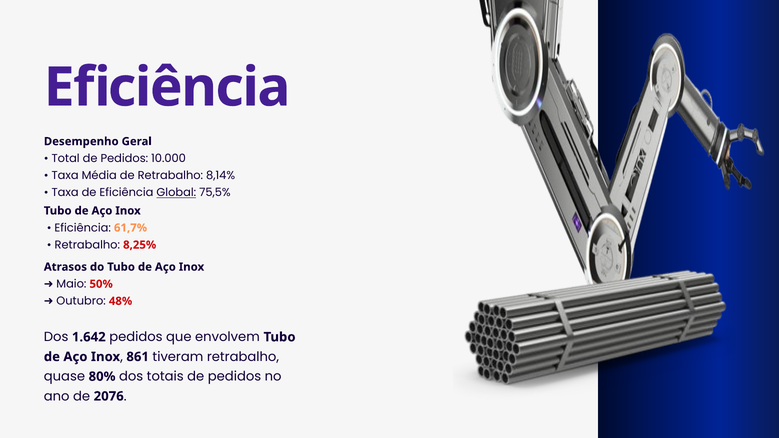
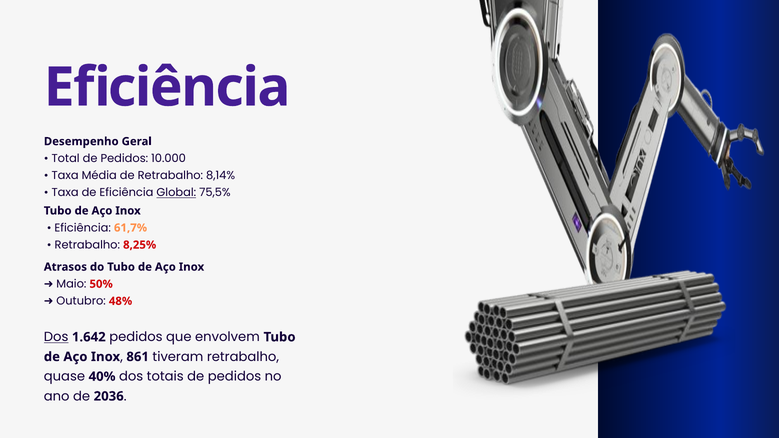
Dos at (56, 337) underline: none -> present
80%: 80% -> 40%
2076: 2076 -> 2036
